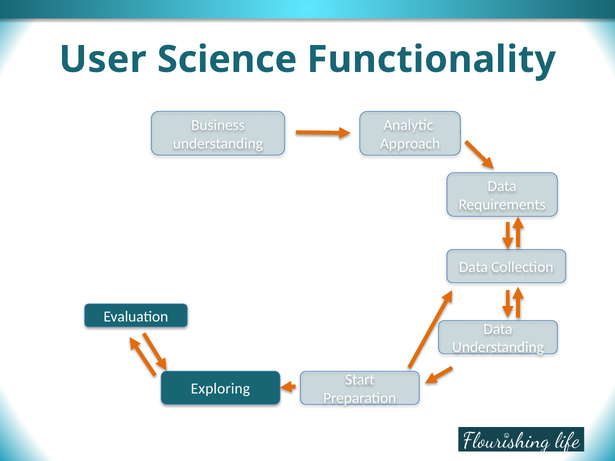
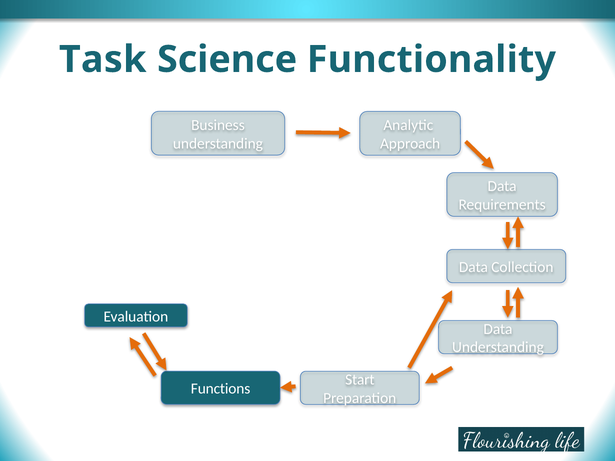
User: User -> Task
Exploring: Exploring -> Functions
